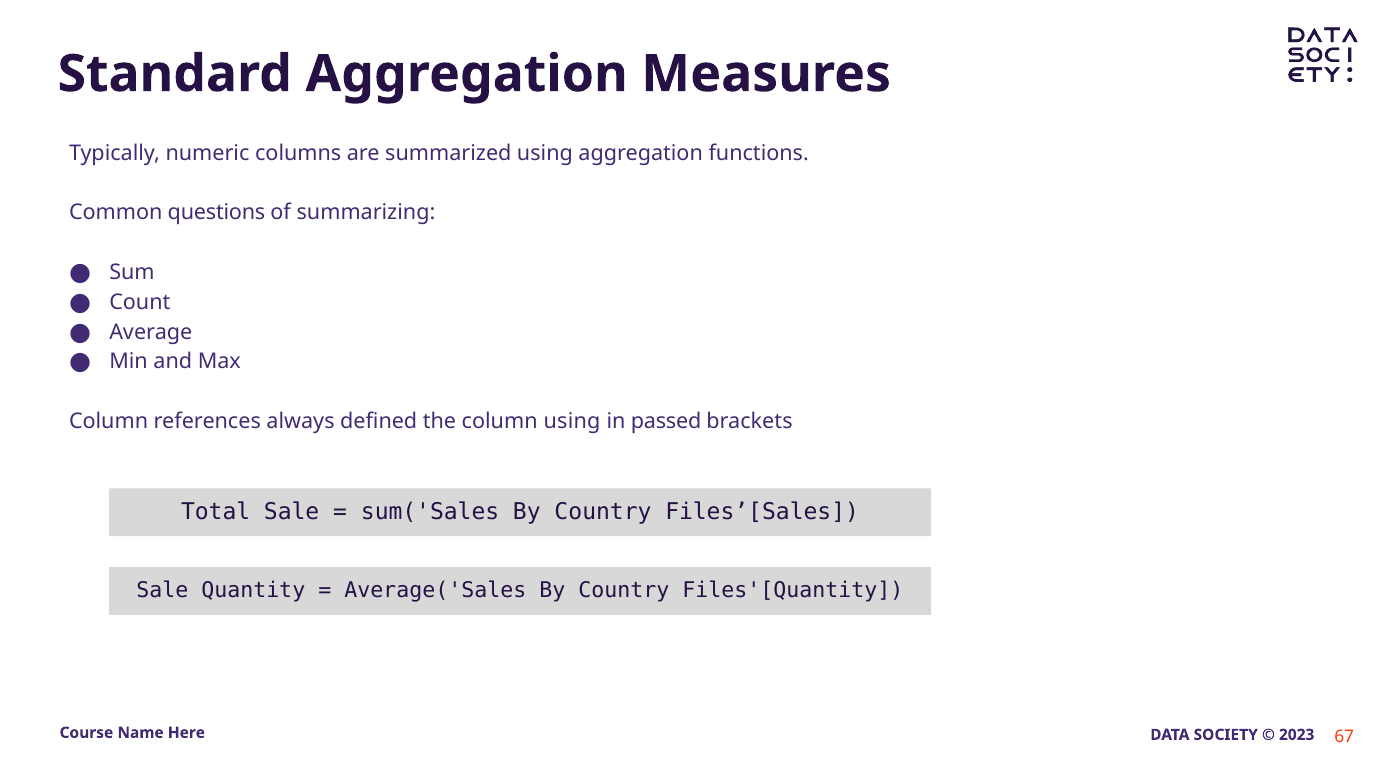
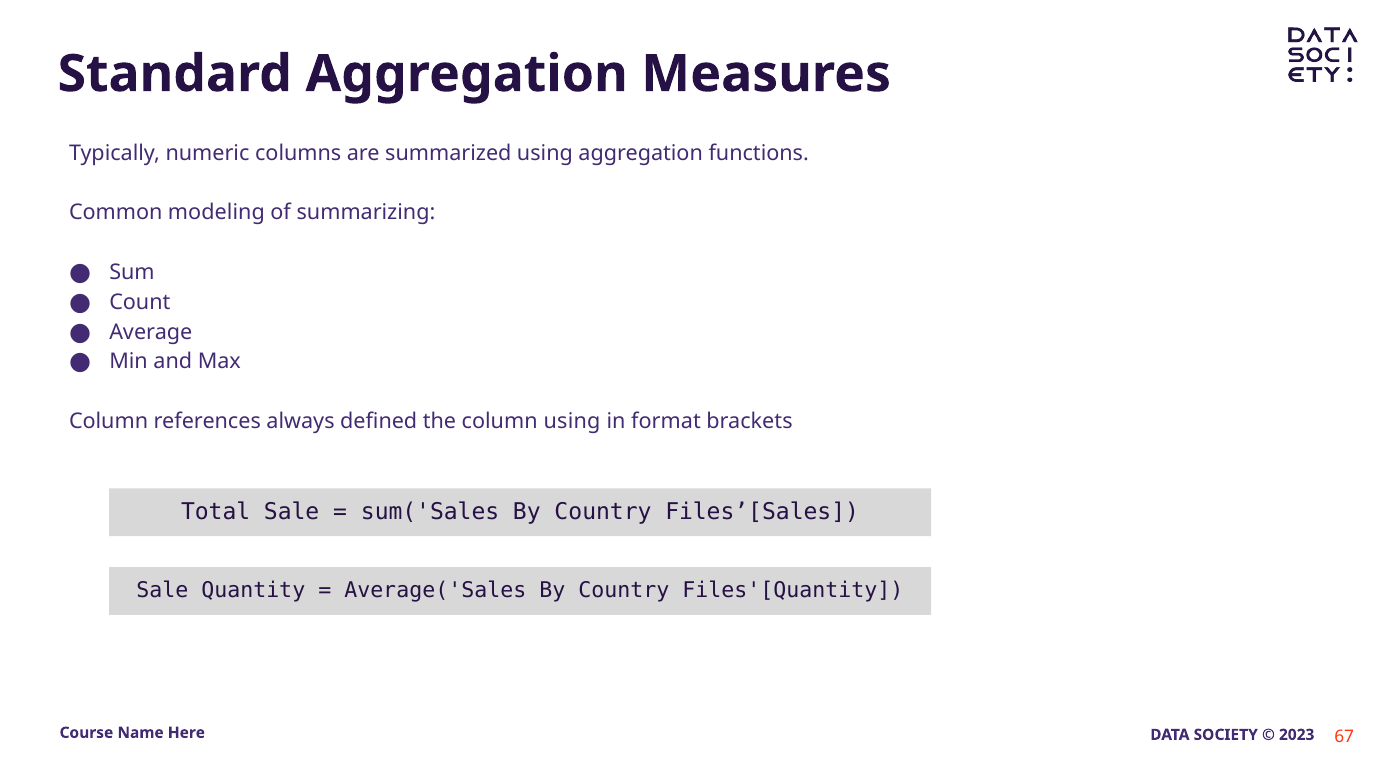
questions: questions -> modeling
passed: passed -> format
